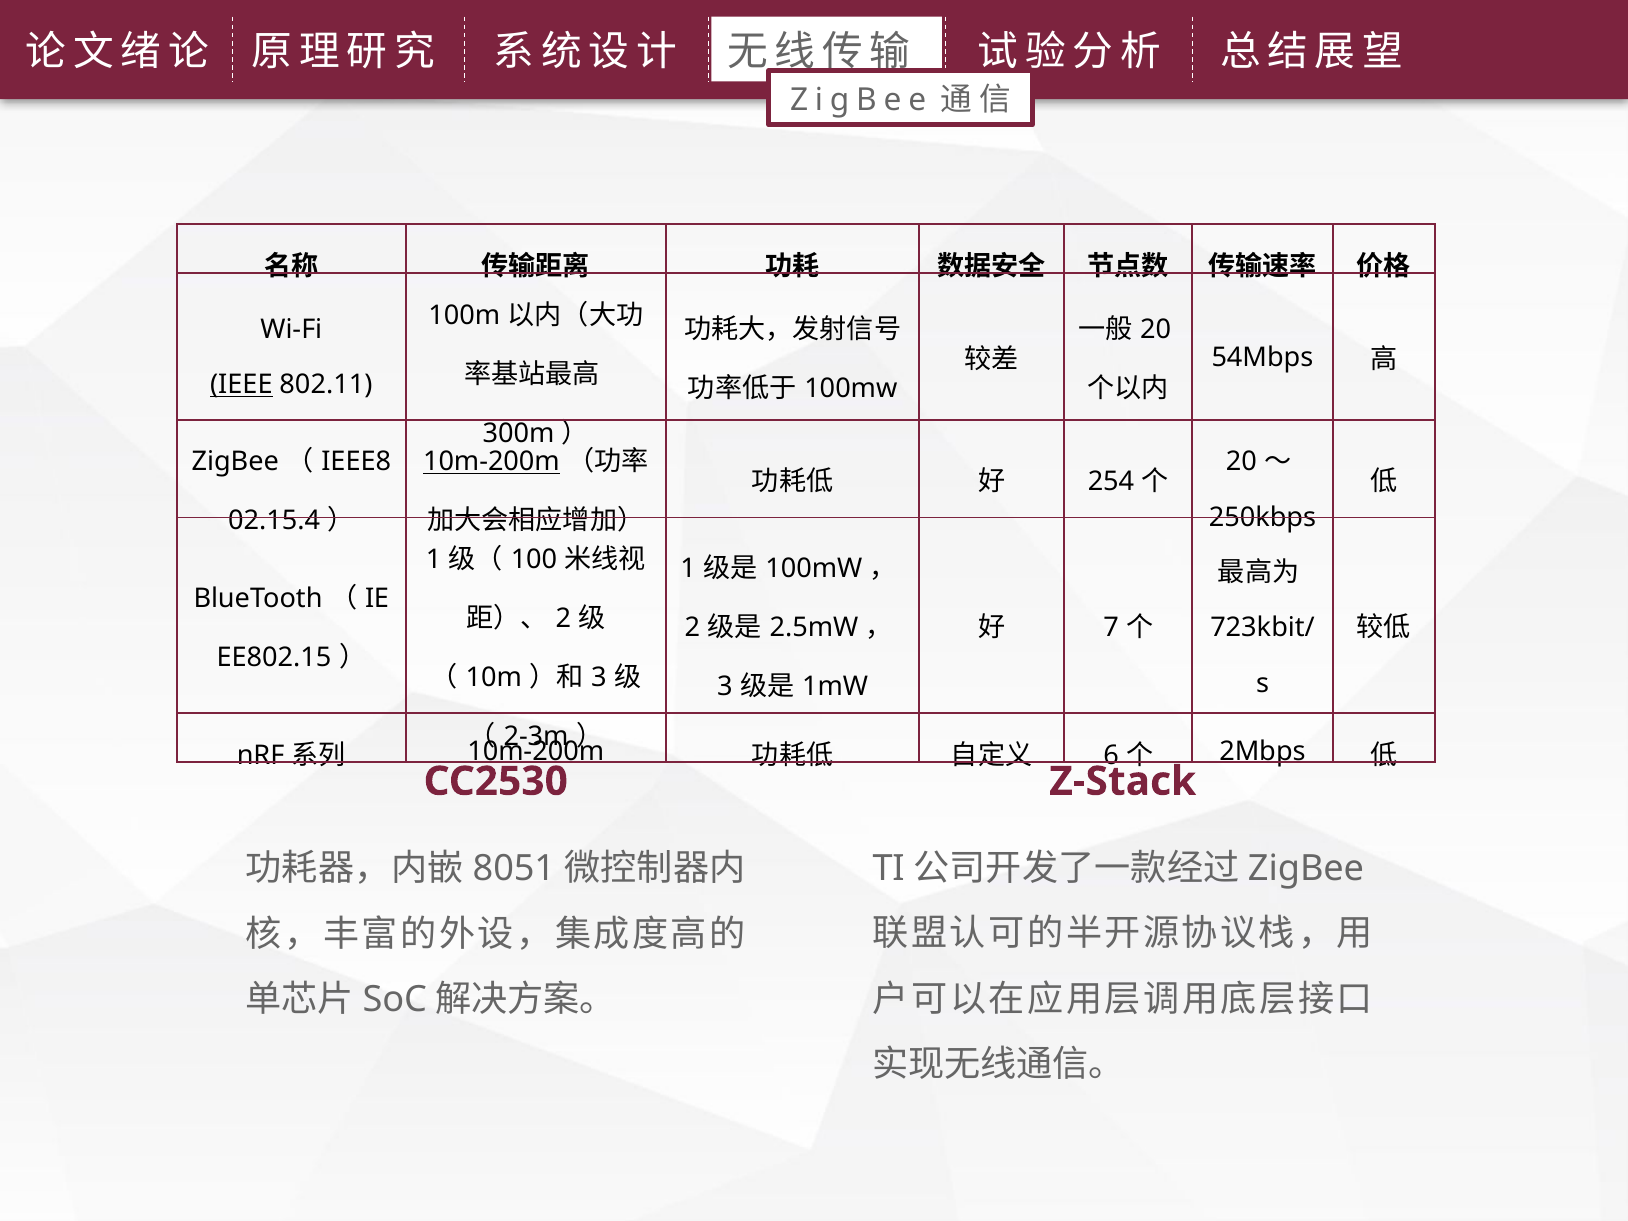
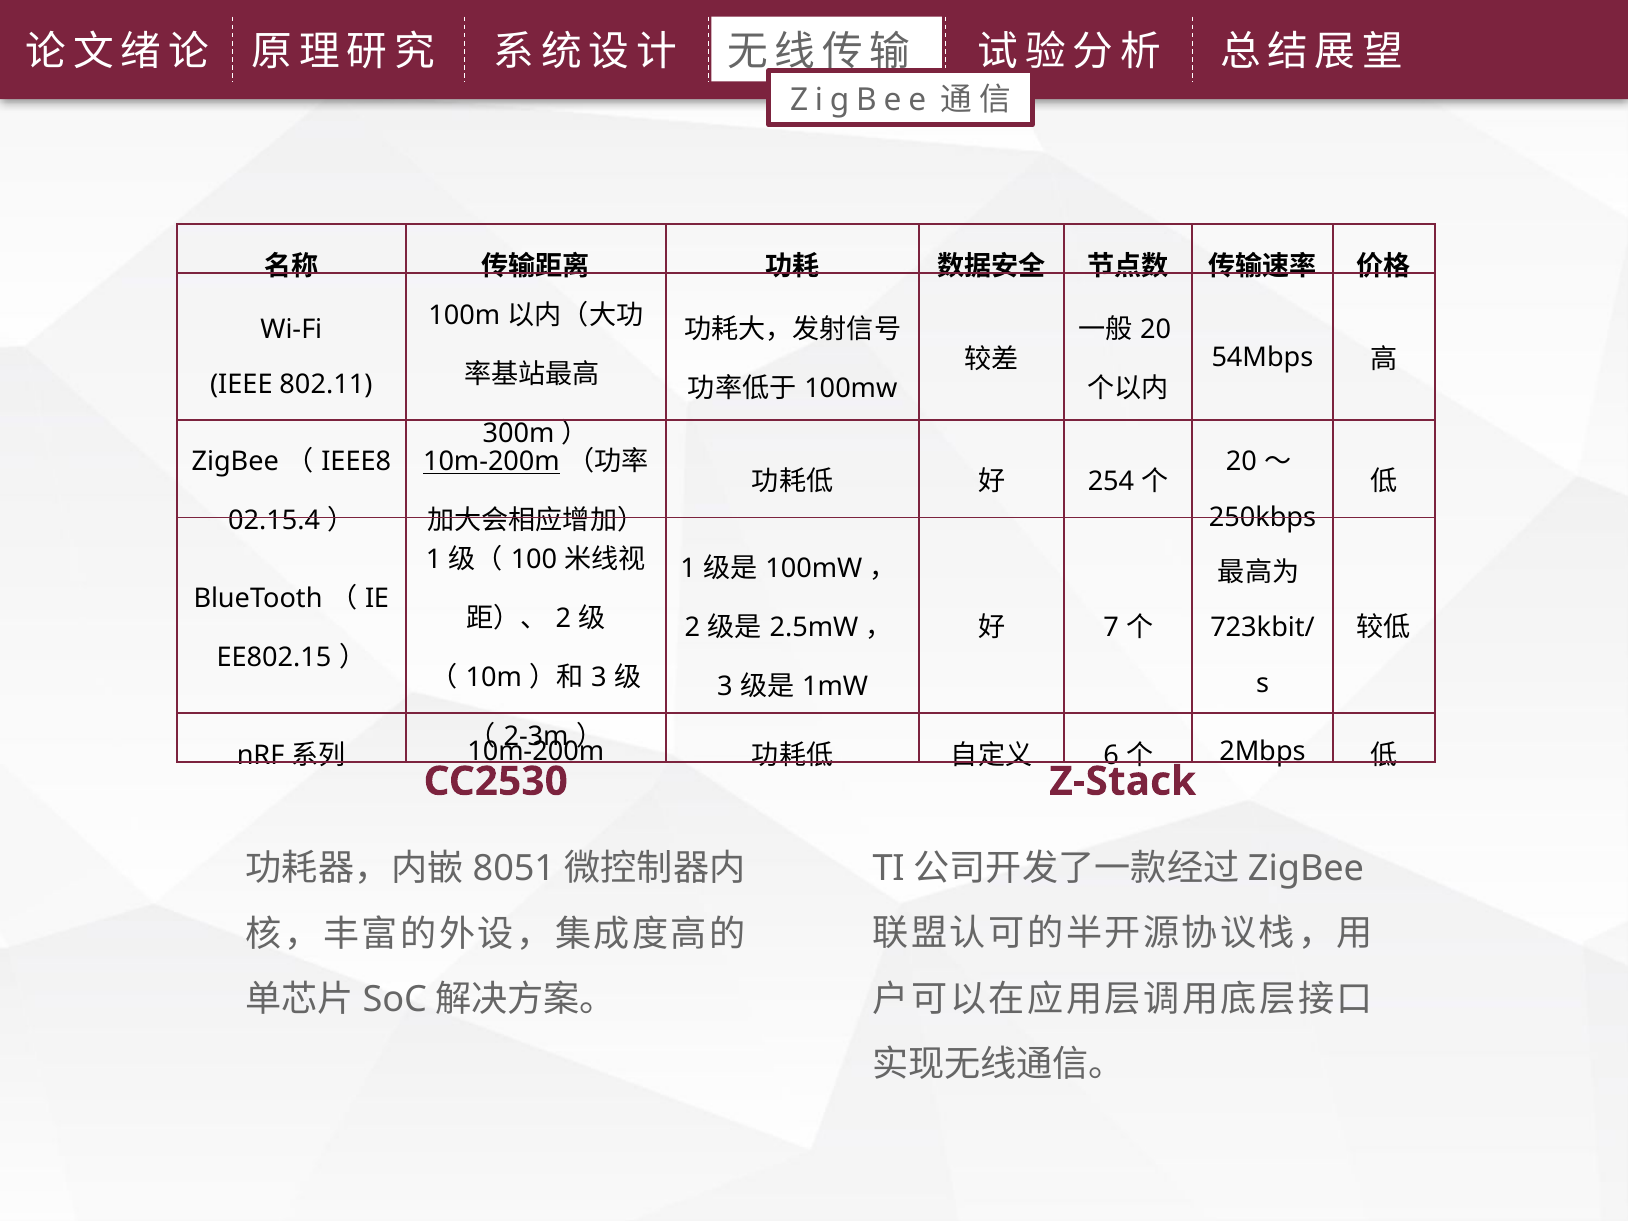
IEEE underline: present -> none
